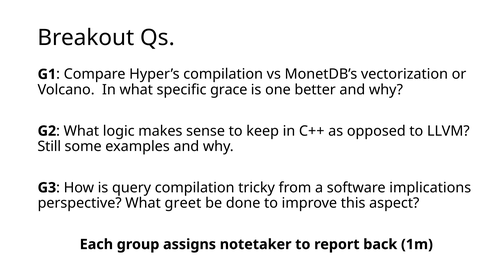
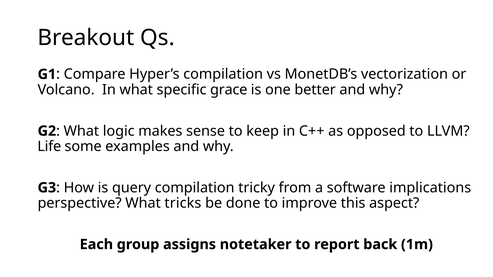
Still: Still -> Life
greet: greet -> tricks
